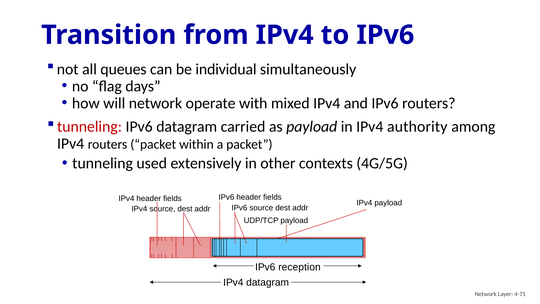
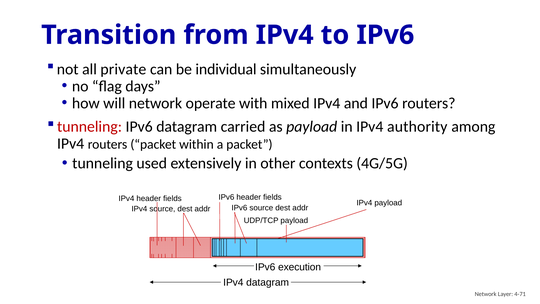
queues: queues -> private
reception: reception -> execution
